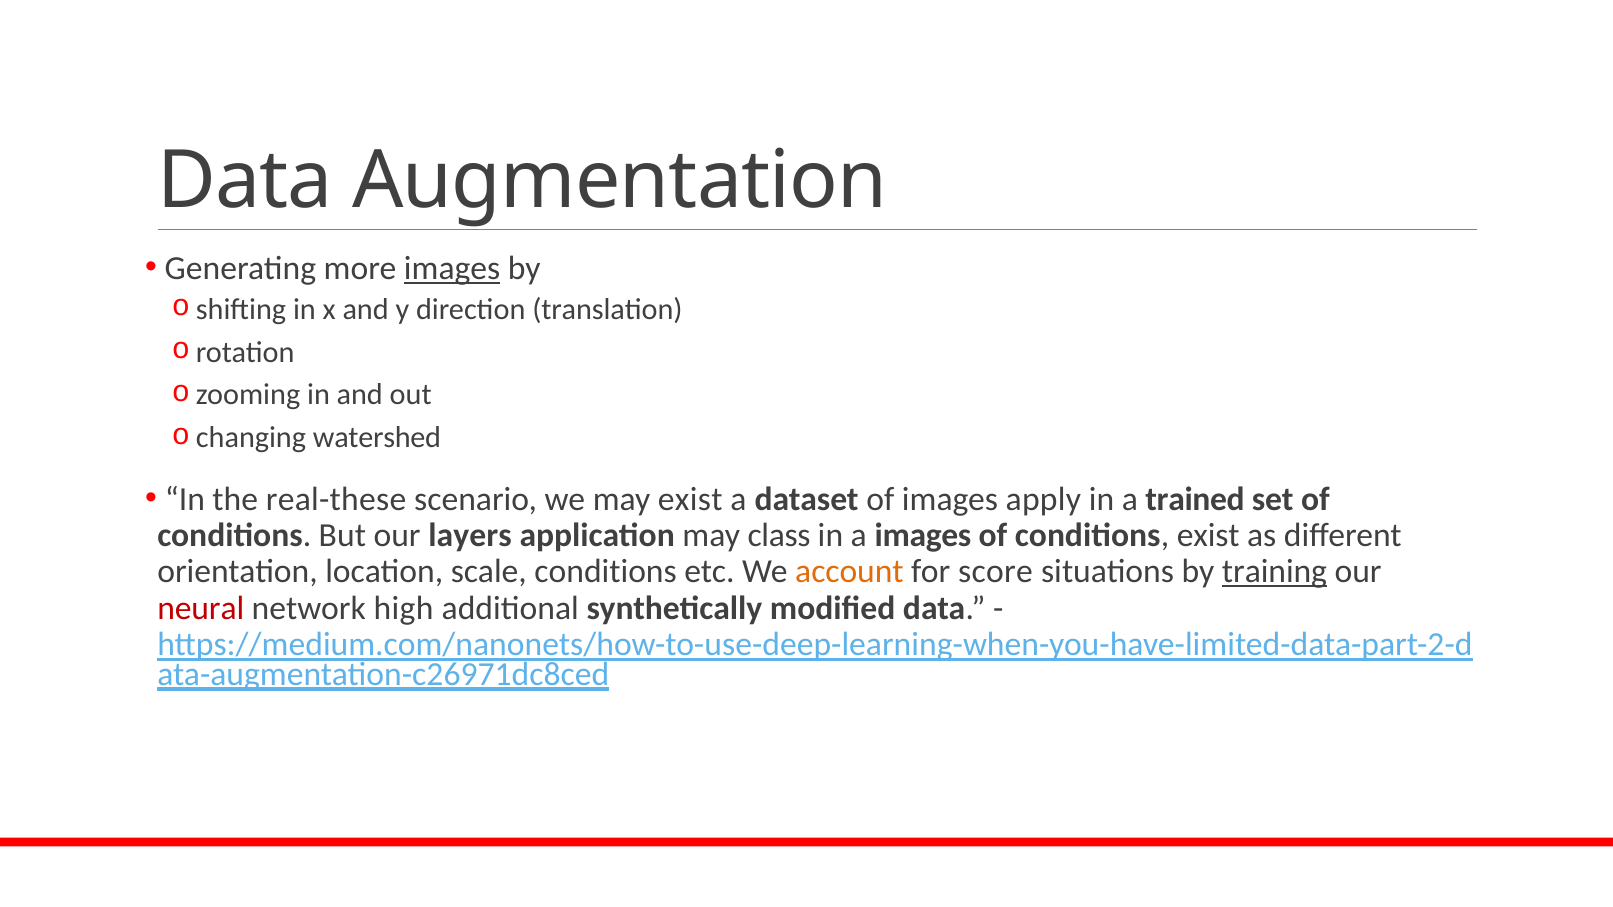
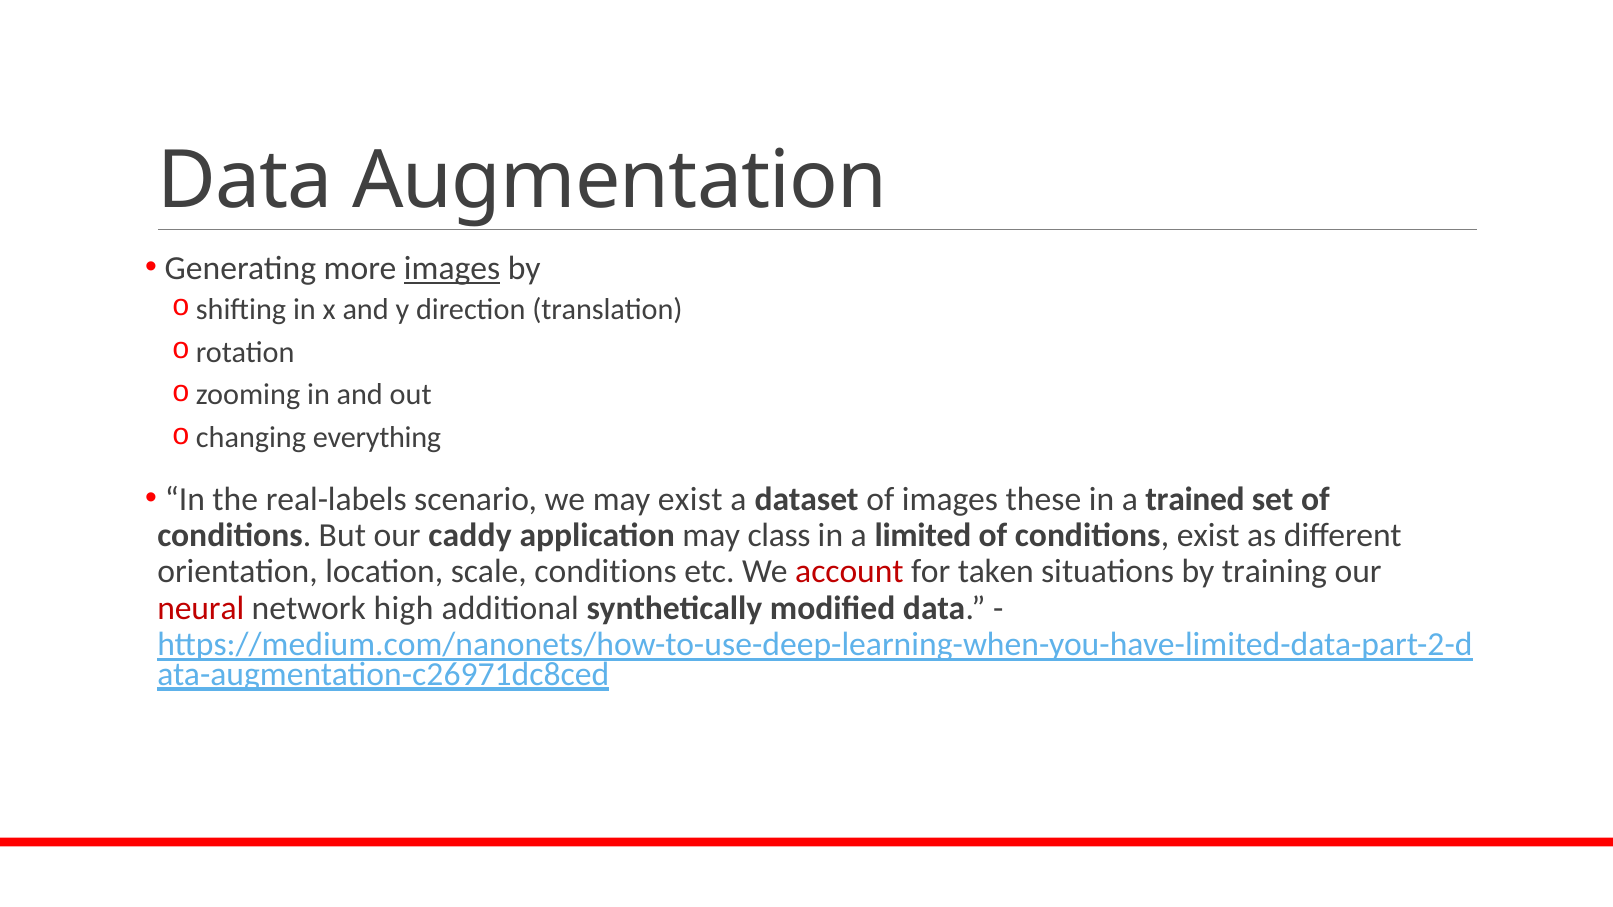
watershed: watershed -> everything
real-these: real-these -> real-labels
apply: apply -> these
layers: layers -> caddy
a images: images -> limited
account colour: orange -> red
score: score -> taken
training underline: present -> none
